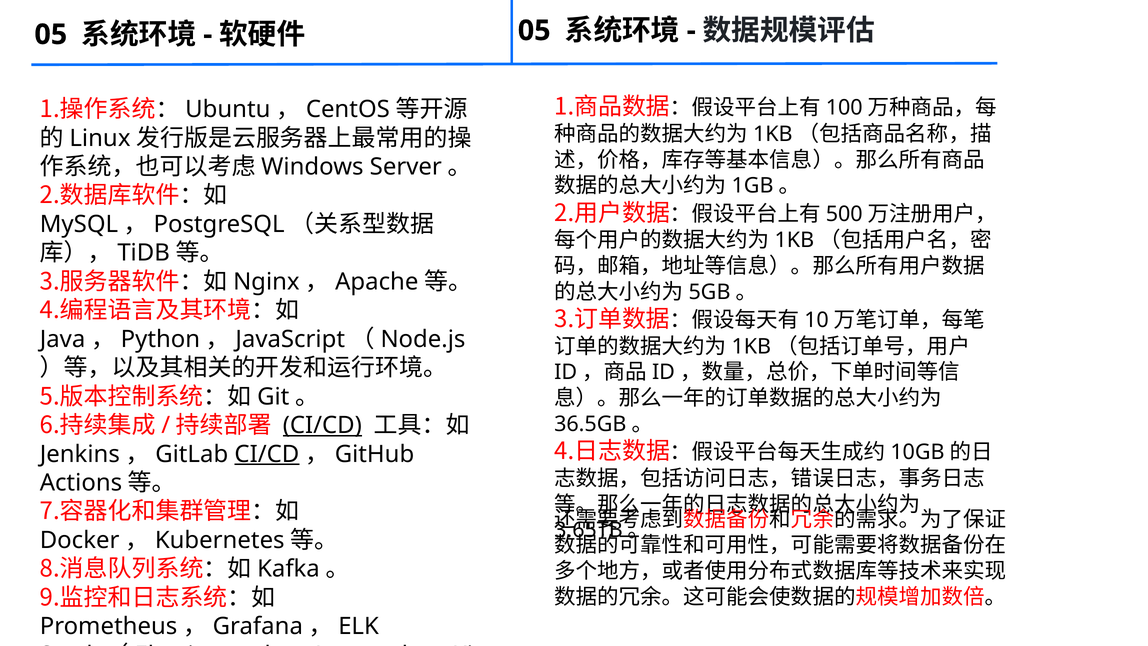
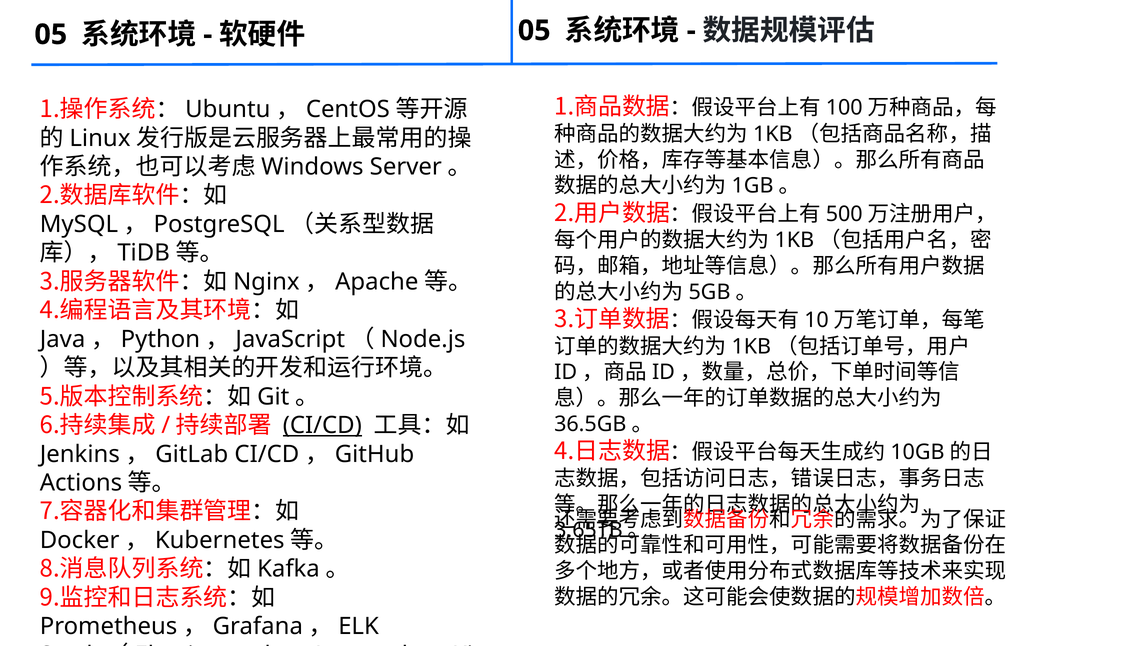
CI/CD at (267, 454) underline: present -> none
